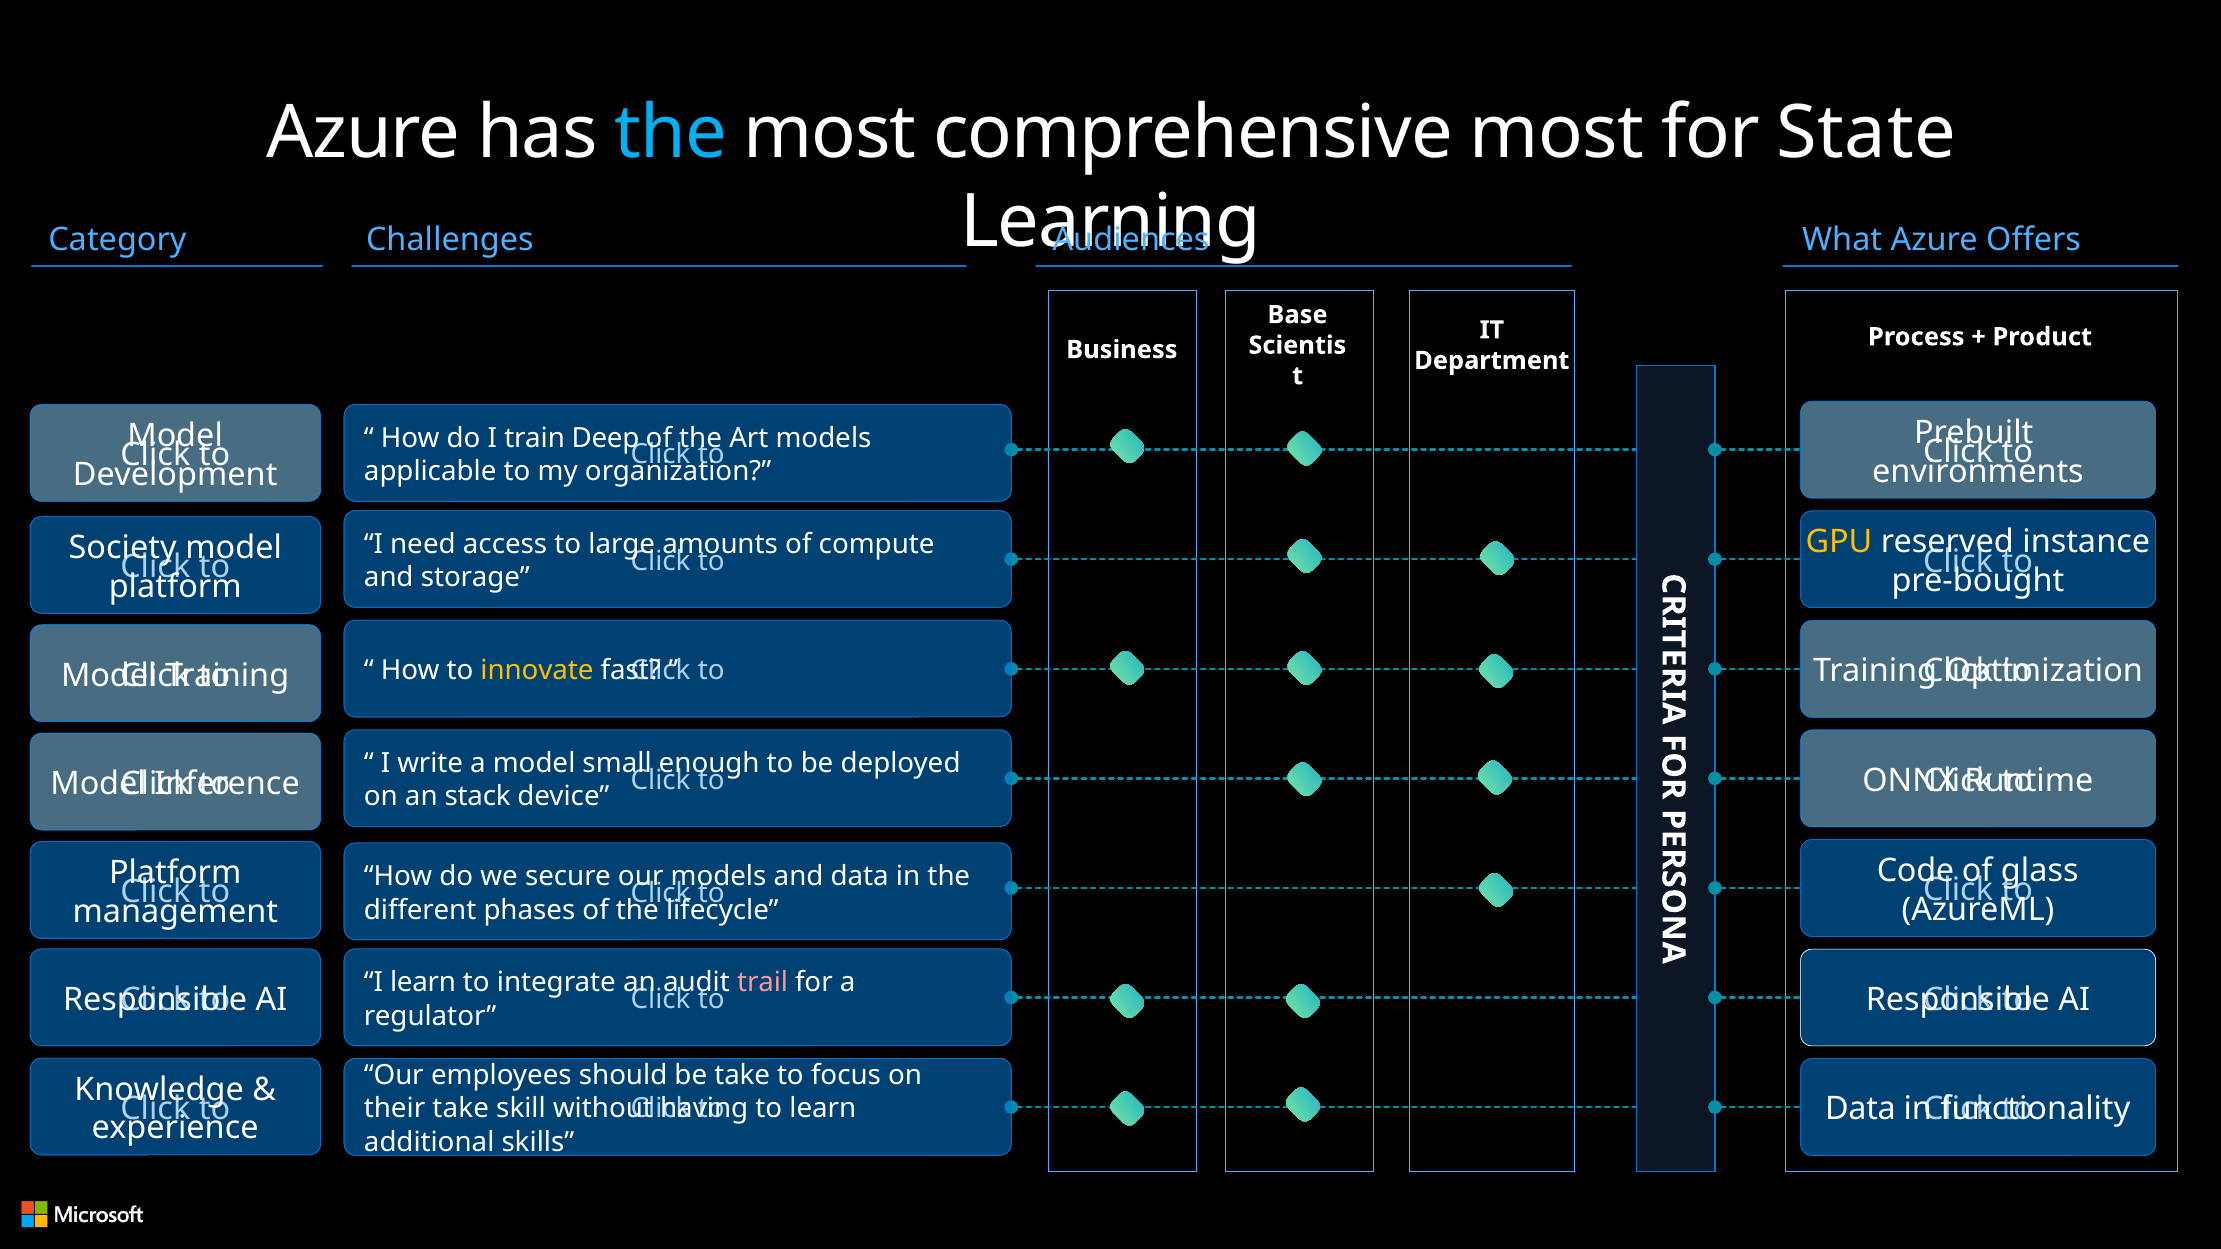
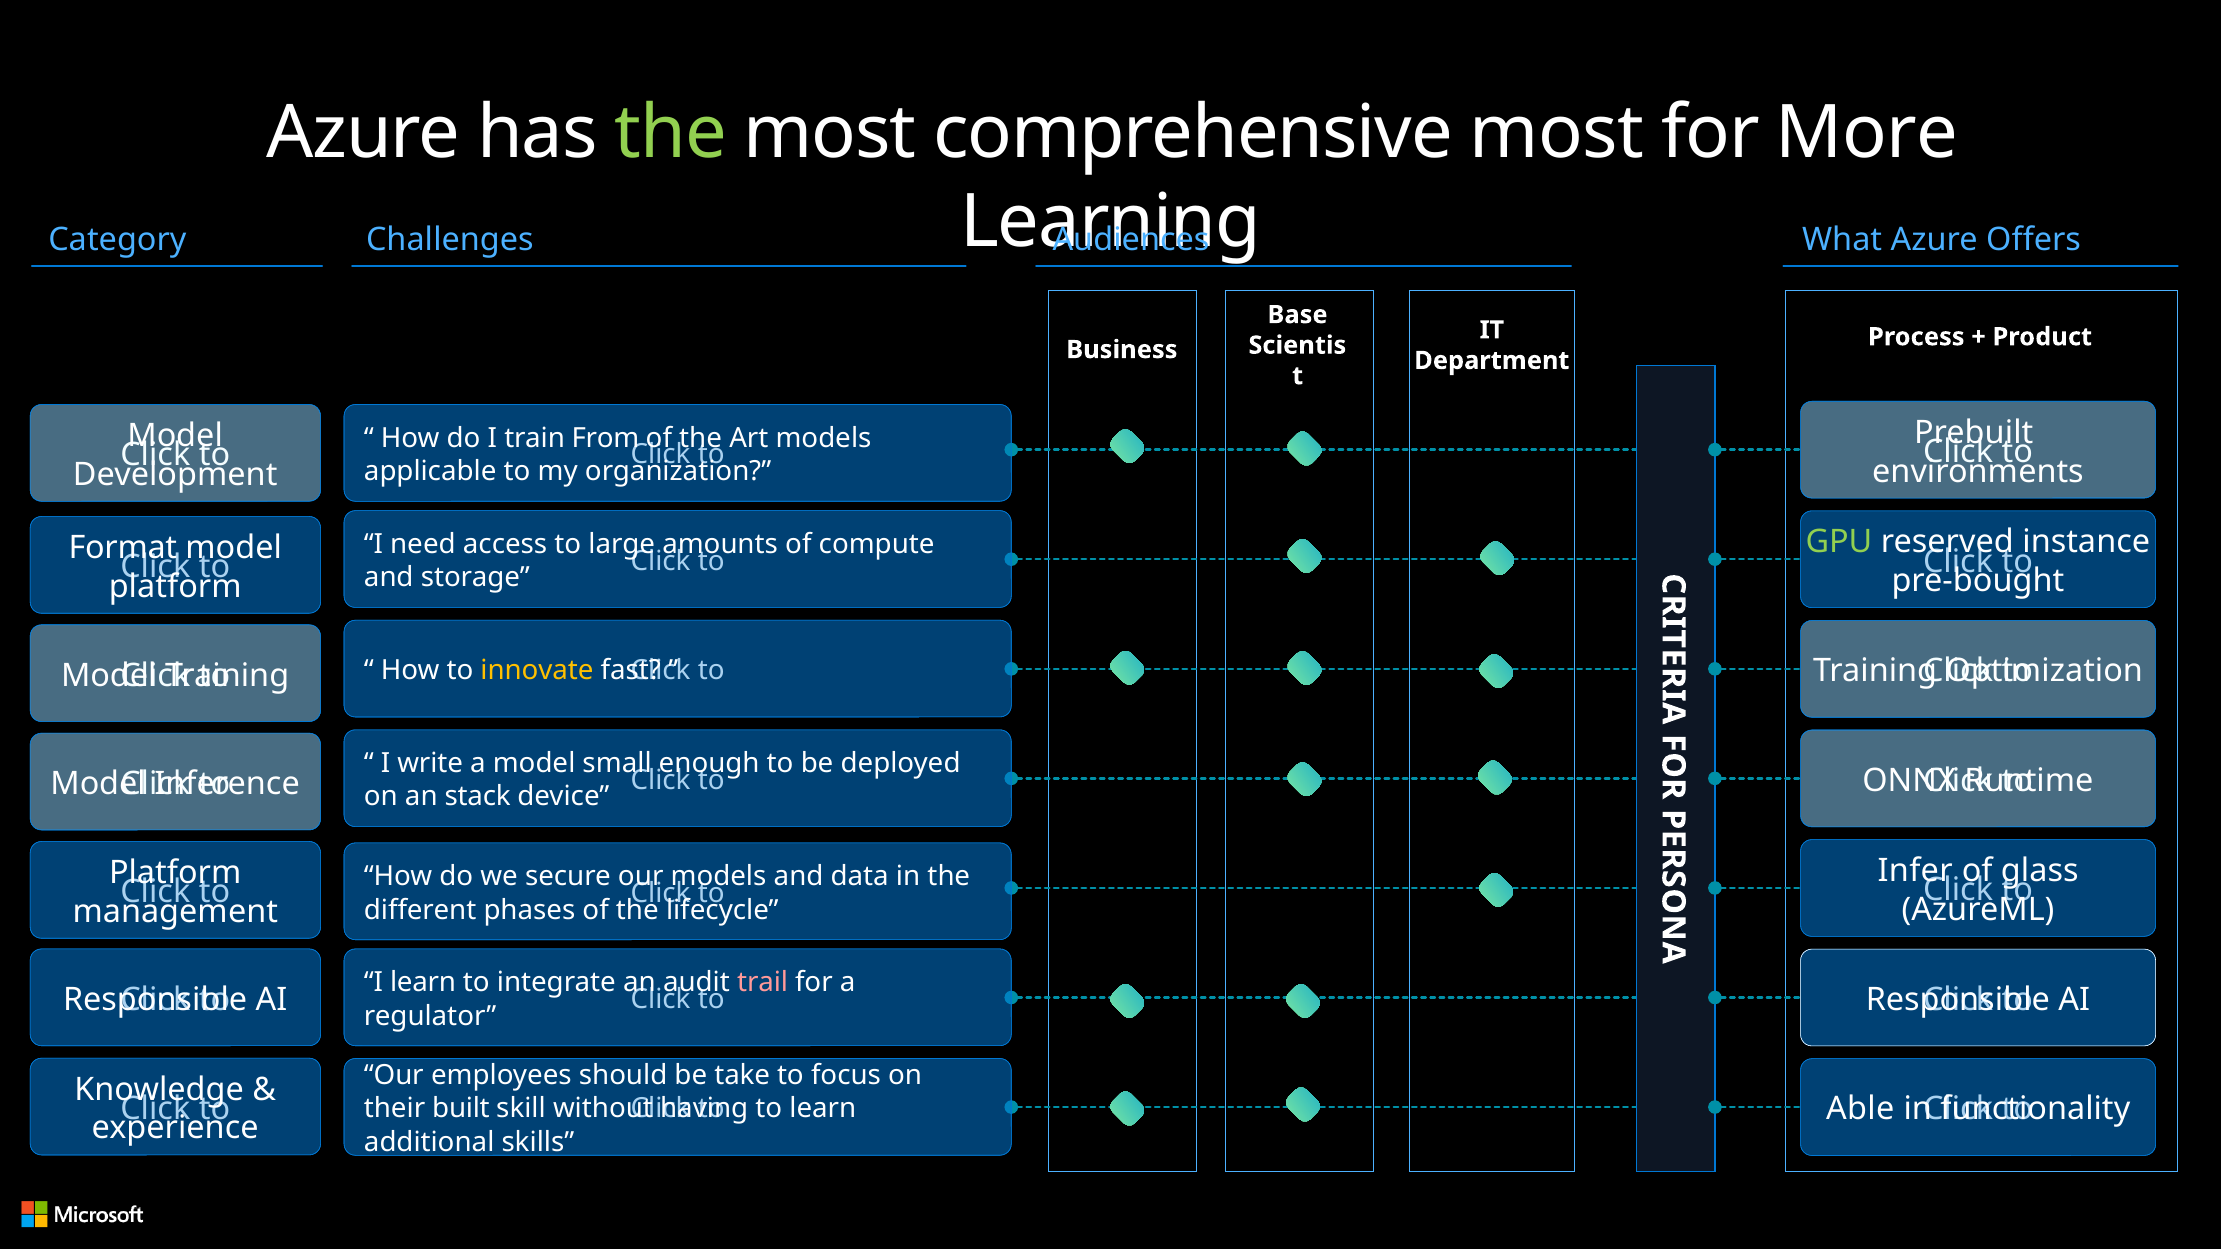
the at (671, 133) colour: light blue -> light green
State: State -> More
Deep: Deep -> From
GPU colour: yellow -> light green
Society: Society -> Format
Code: Code -> Infer
Data at (1861, 1110): Data -> Able
their take: take -> built
